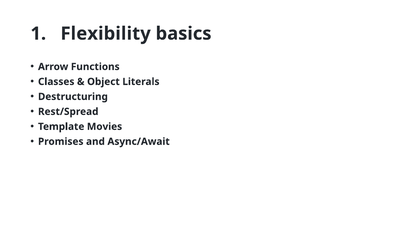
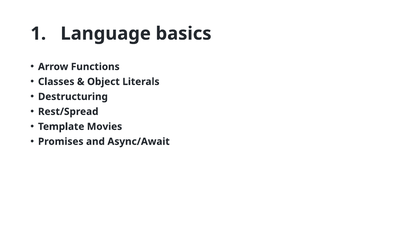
Flexibility: Flexibility -> Language
